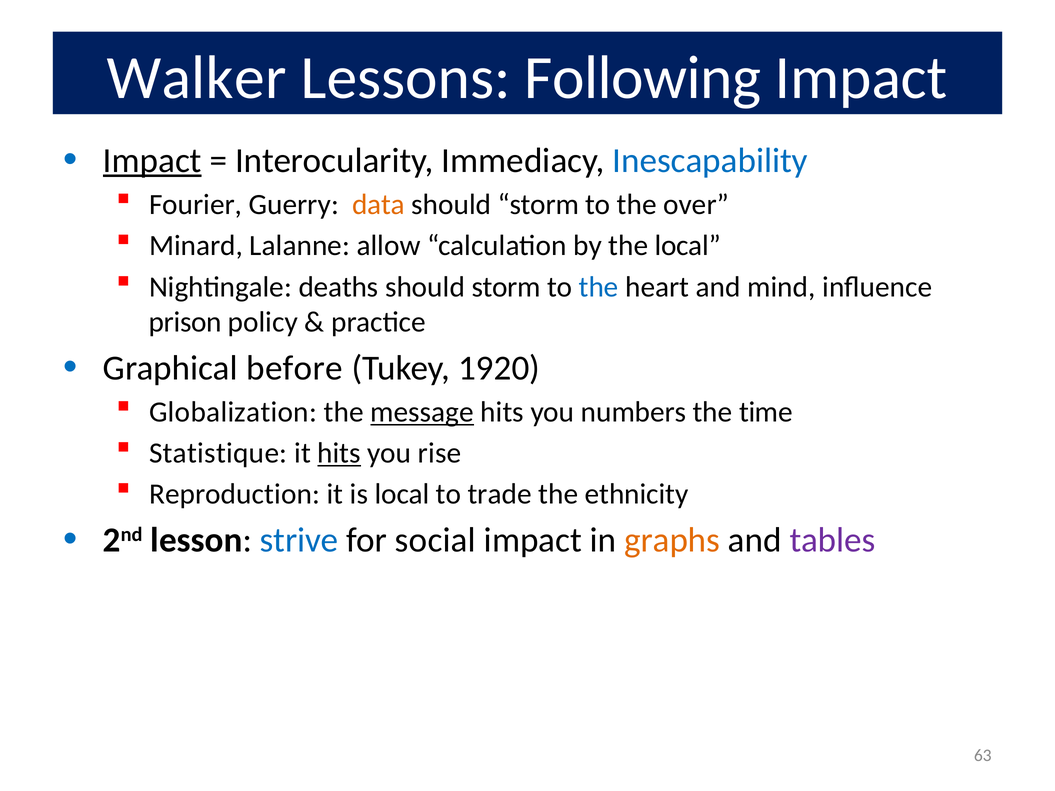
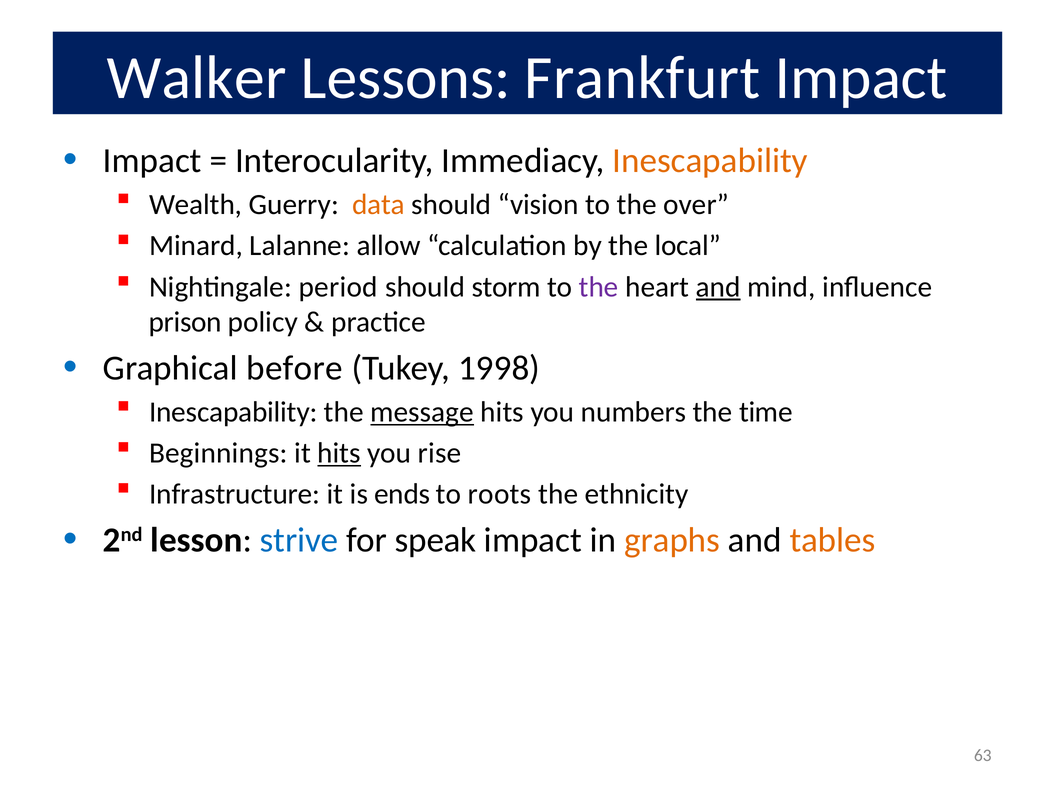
Following: Following -> Frankfurt
Impact at (152, 161) underline: present -> none
Inescapability at (710, 161) colour: blue -> orange
Fourier: Fourier -> Wealth
storm at (538, 205): storm -> vision
deaths: deaths -> period
the at (599, 287) colour: blue -> purple
and at (718, 287) underline: none -> present
1920: 1920 -> 1998
Globalization at (233, 412): Globalization -> Inescapability
Statistique: Statistique -> Beginnings
Reproduction: Reproduction -> Infrastructure
is local: local -> ends
trade: trade -> roots
social: social -> speak
tables colour: purple -> orange
